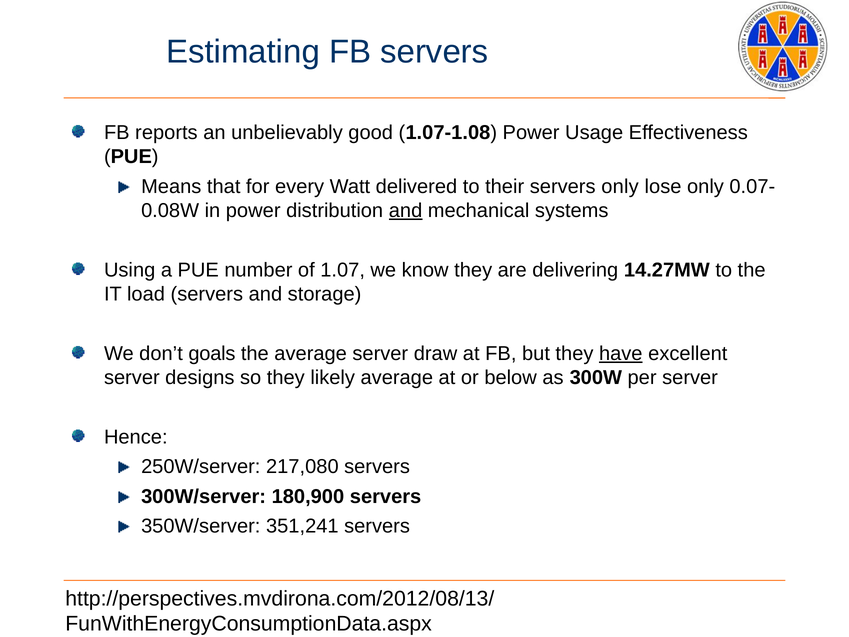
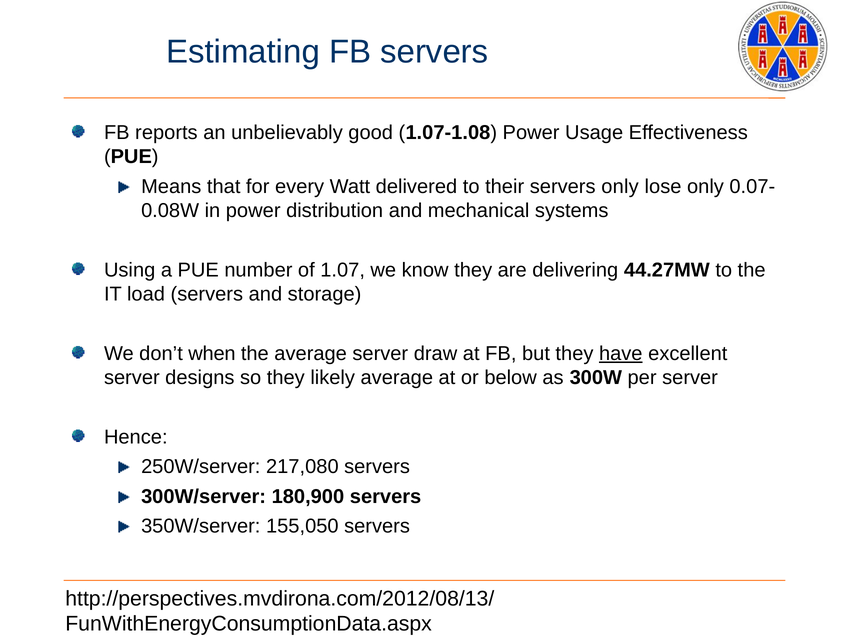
and at (406, 211) underline: present -> none
14.27MW: 14.27MW -> 44.27MW
goals: goals -> when
351,241: 351,241 -> 155,050
